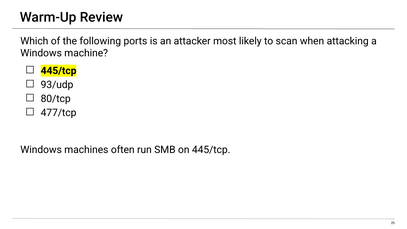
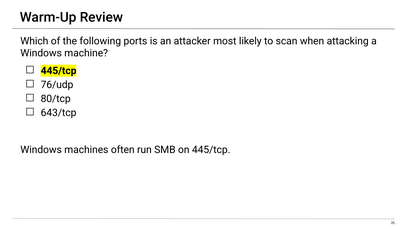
93/udp: 93/udp -> 76/udp
477/tcp: 477/tcp -> 643/tcp
